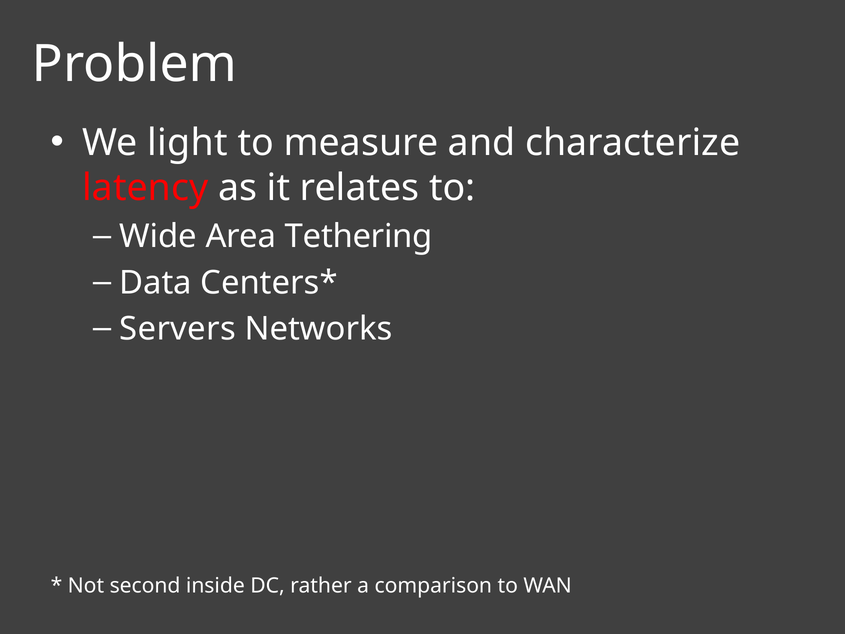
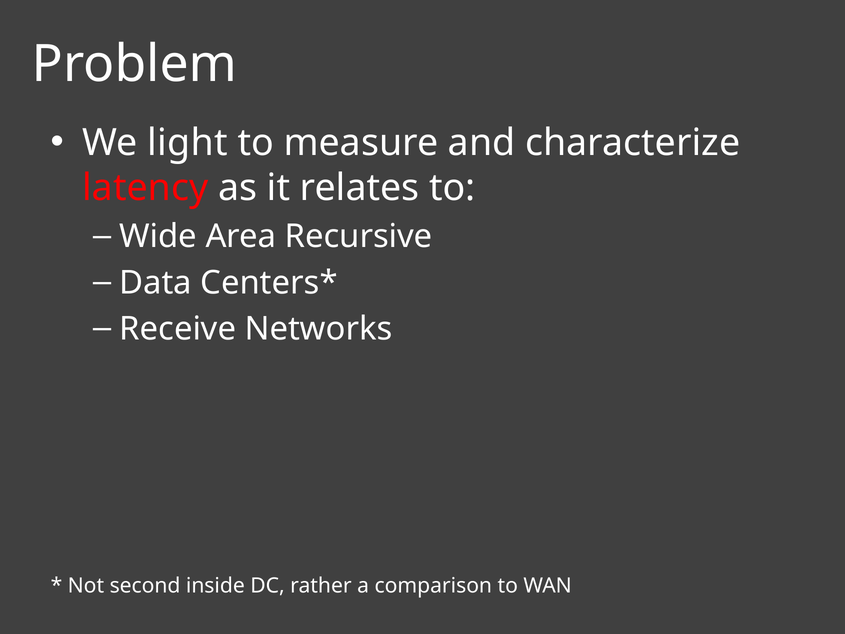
Tethering: Tethering -> Recursive
Servers: Servers -> Receive
